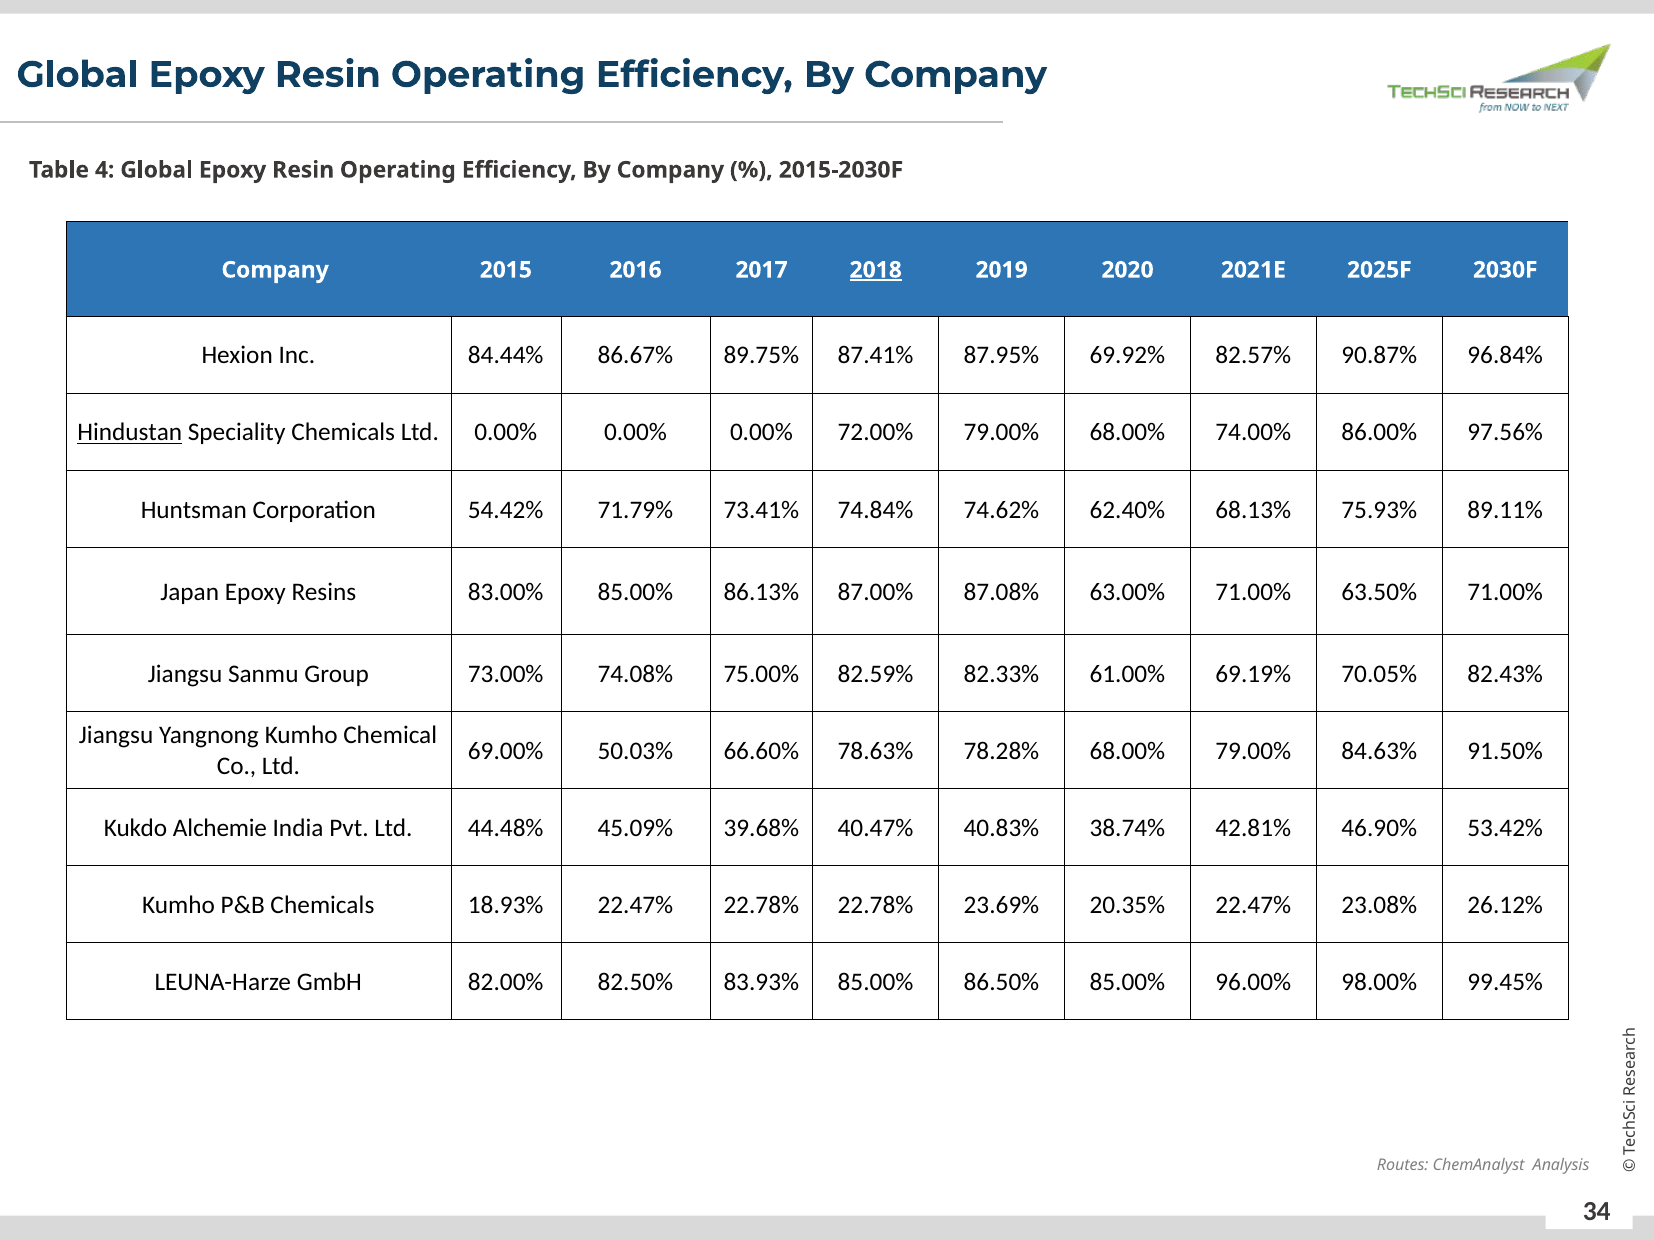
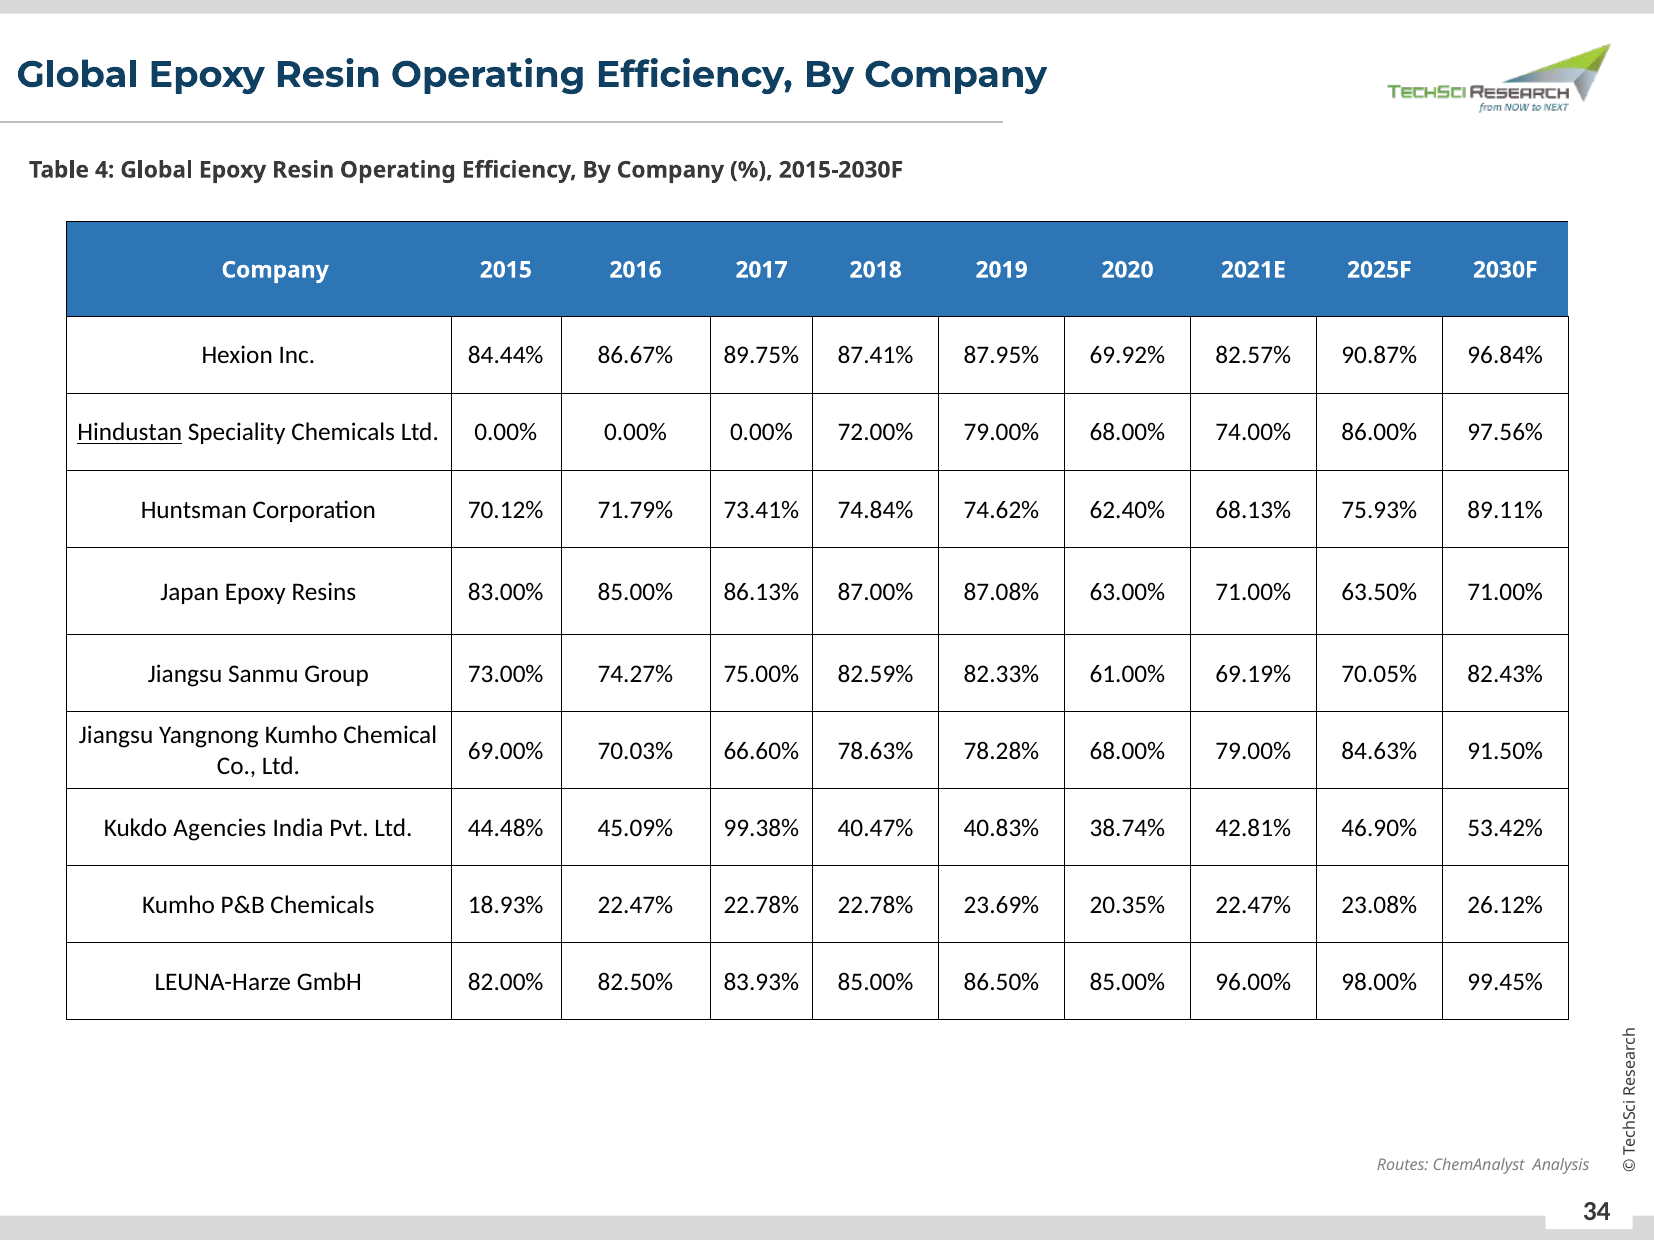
2018 underline: present -> none
54.42%: 54.42% -> 70.12%
74.08%: 74.08% -> 74.27%
50.03%: 50.03% -> 70.03%
Alchemie: Alchemie -> Agencies
39.68%: 39.68% -> 99.38%
